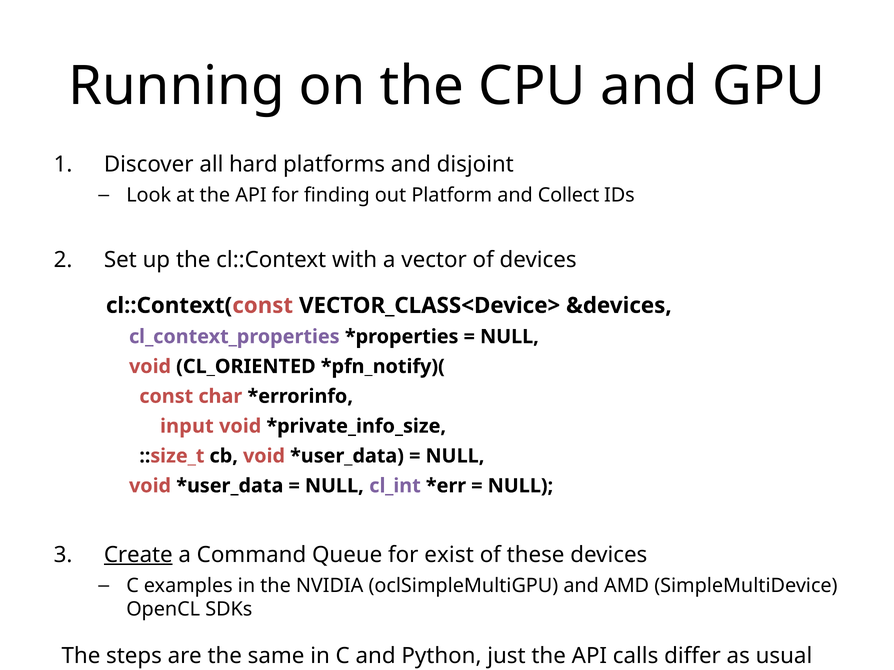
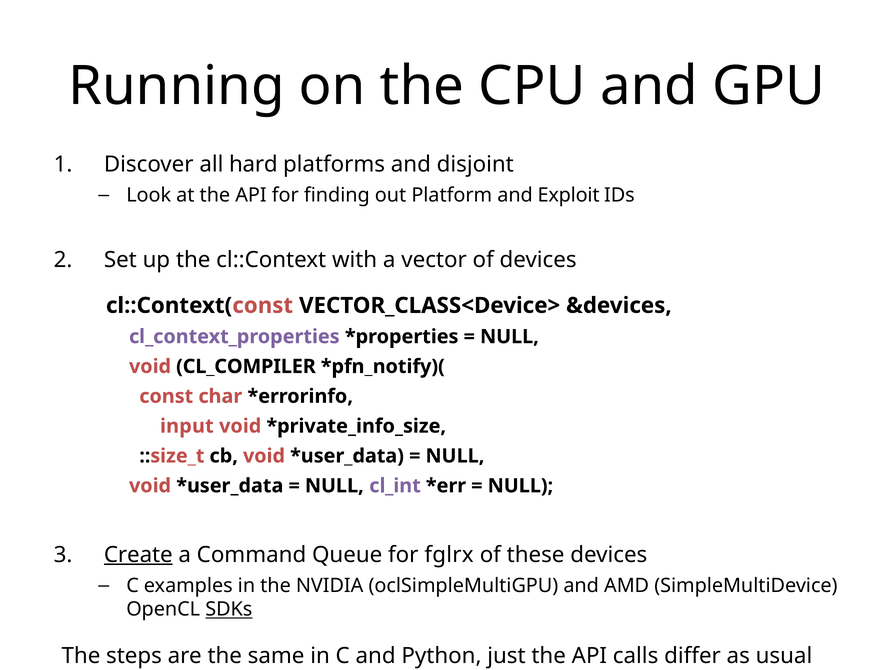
Collect: Collect -> Exploit
CL_ORIENTED: CL_ORIENTED -> CL_COMPILER
exist: exist -> fglrx
SDKs underline: none -> present
